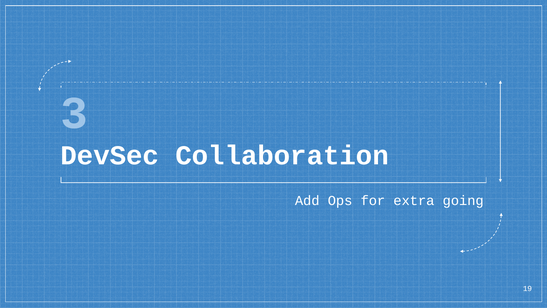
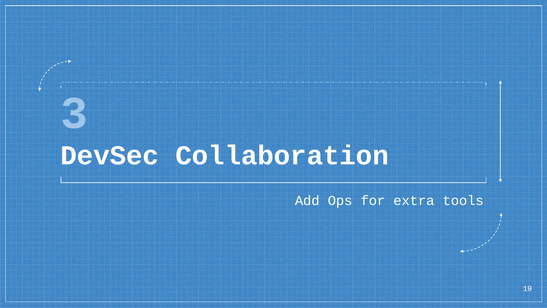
going: going -> tools
